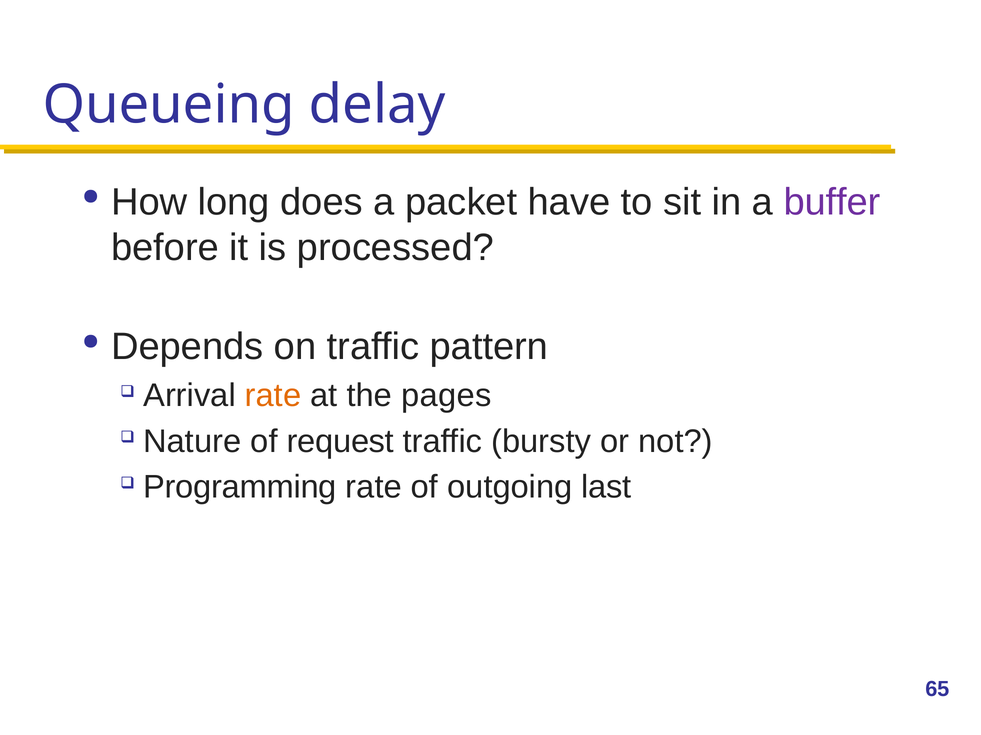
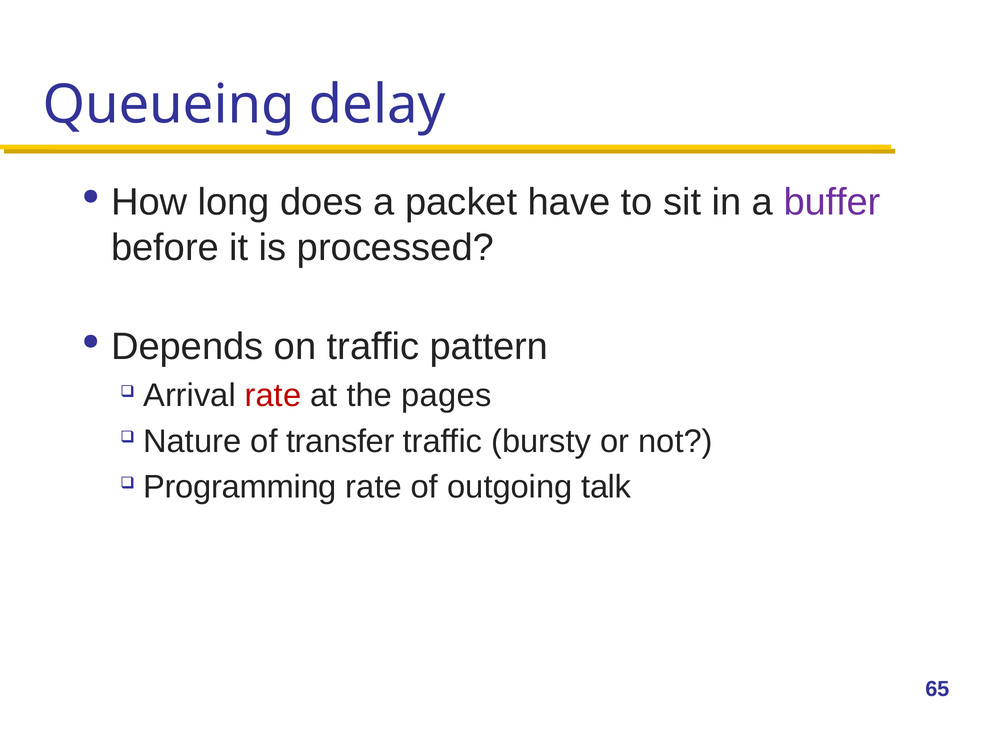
rate at (273, 396) colour: orange -> red
request: request -> transfer
last: last -> talk
